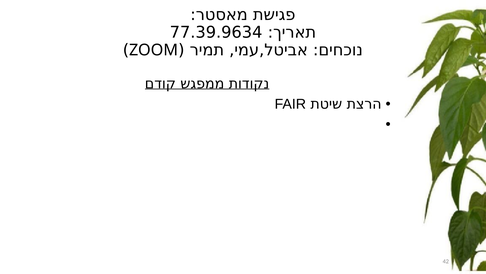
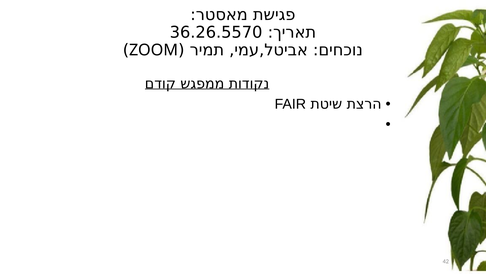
77.39.9634: 77.39.9634 -> 36.26.5570
